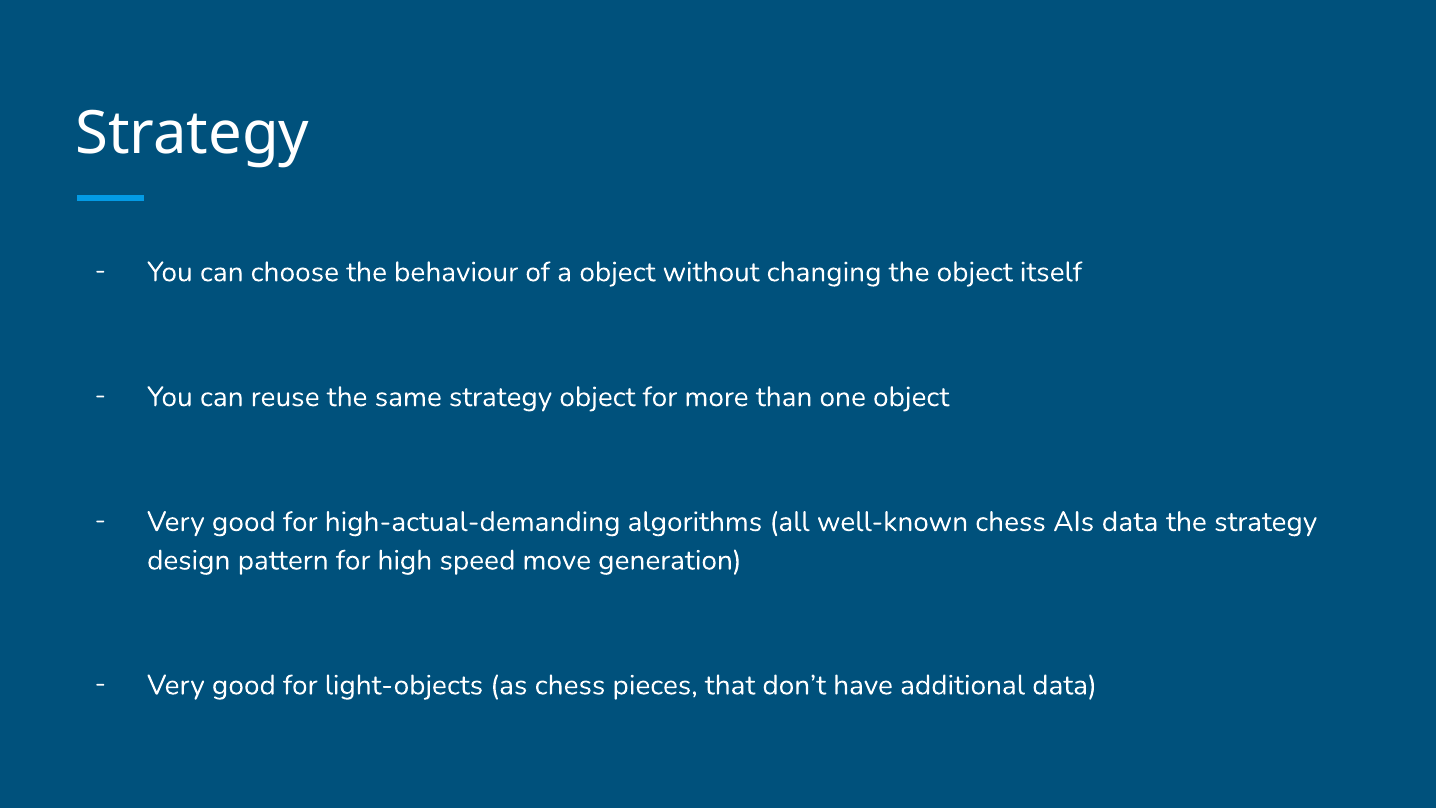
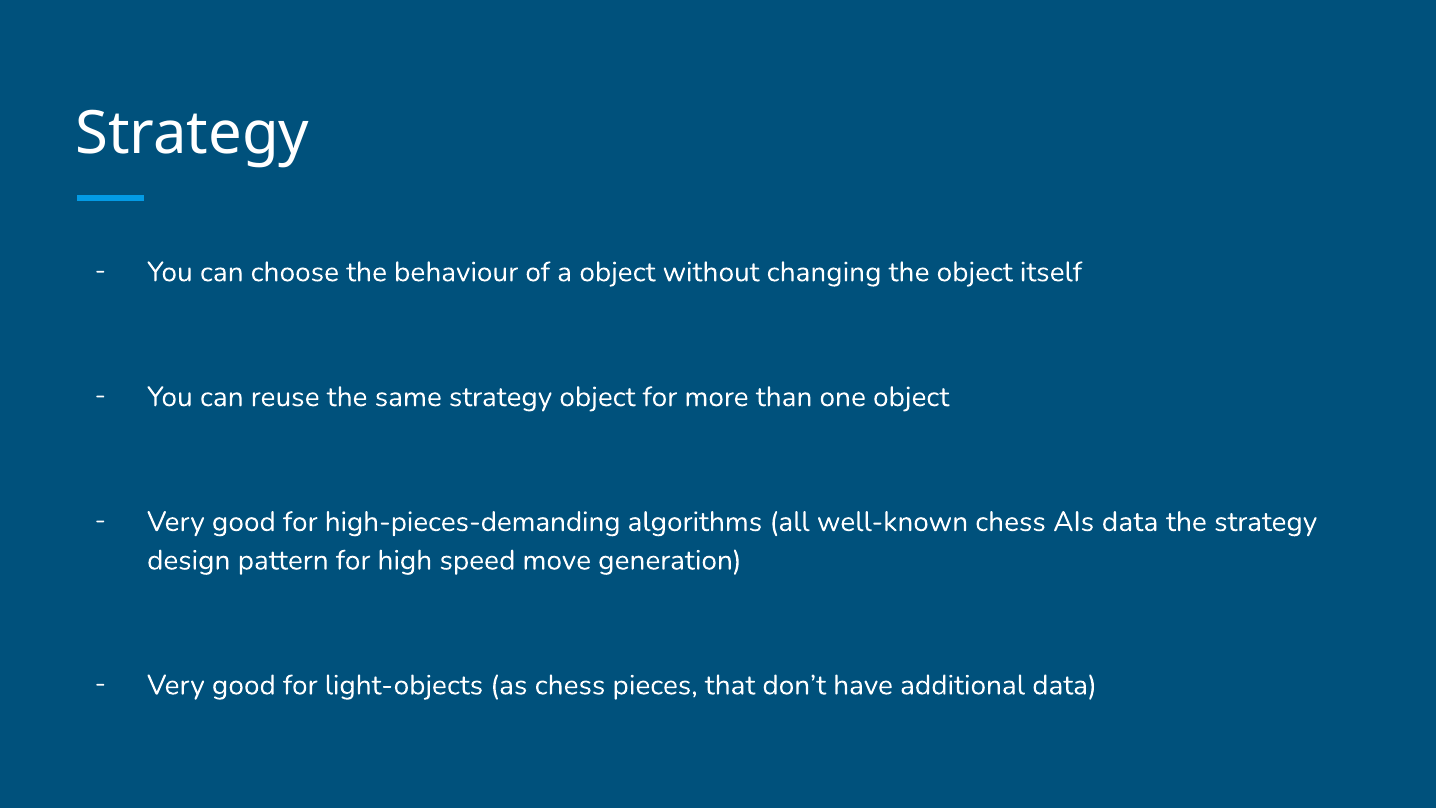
high-actual-demanding: high-actual-demanding -> high-pieces-demanding
